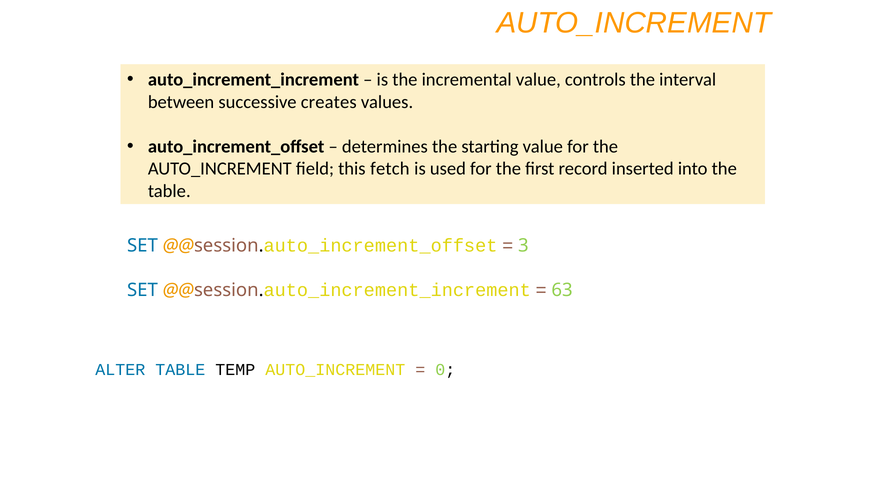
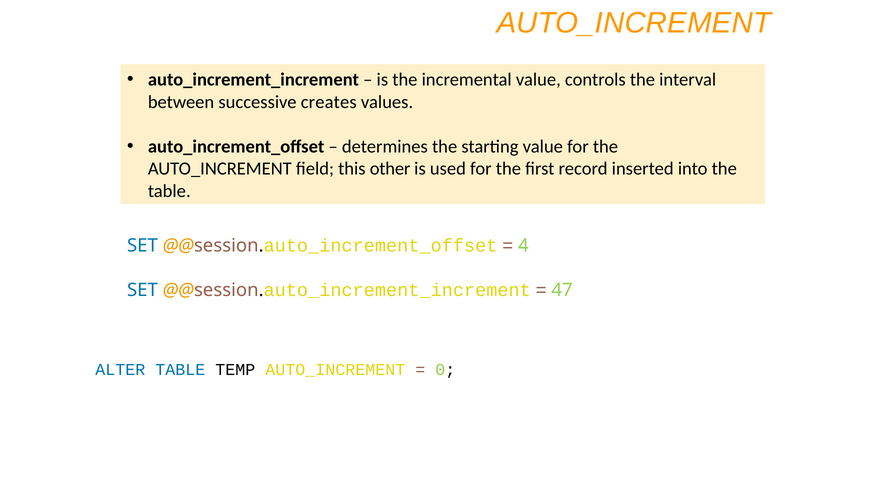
fetch: fetch -> other
3: 3 -> 4
63: 63 -> 47
